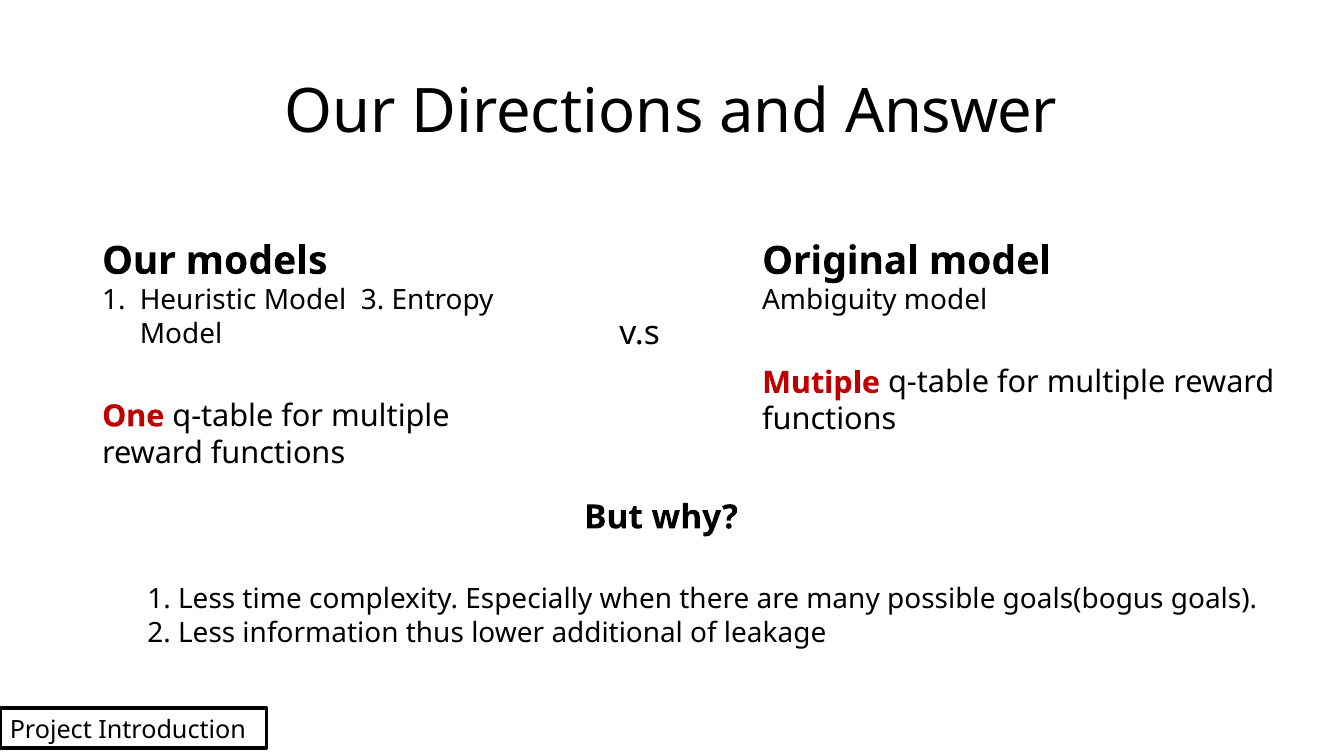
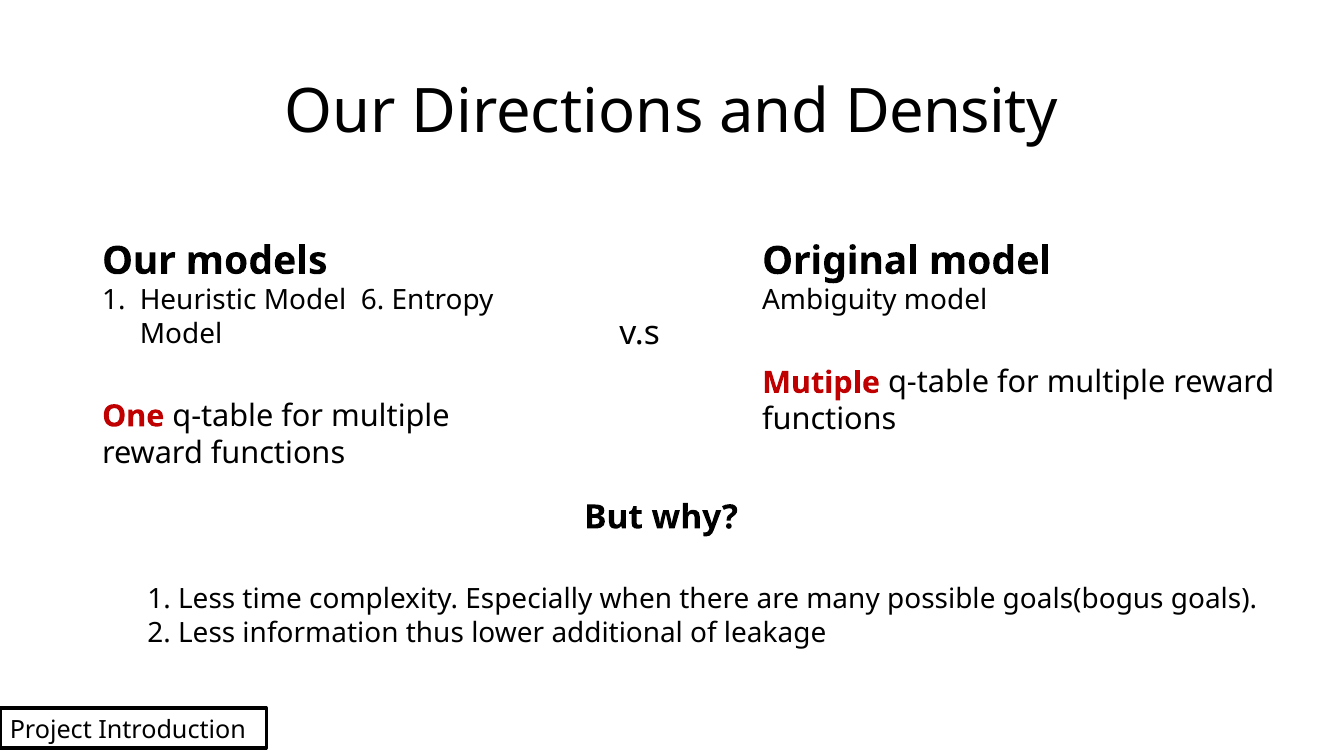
Answer: Answer -> Density
3: 3 -> 6
